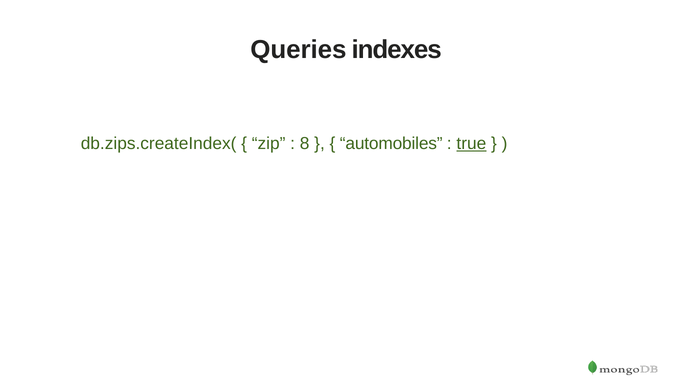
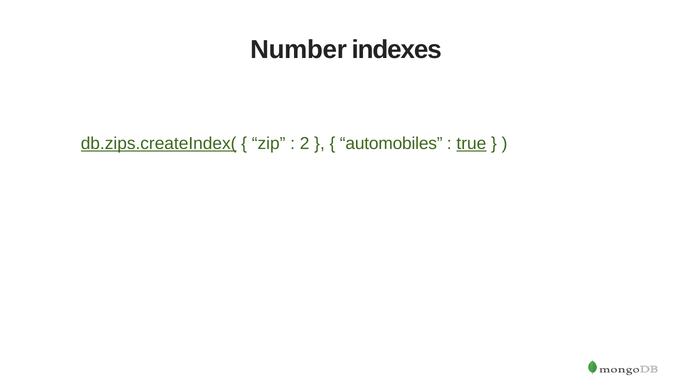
Queries: Queries -> Number
db.zips.createIndex( underline: none -> present
8: 8 -> 2
